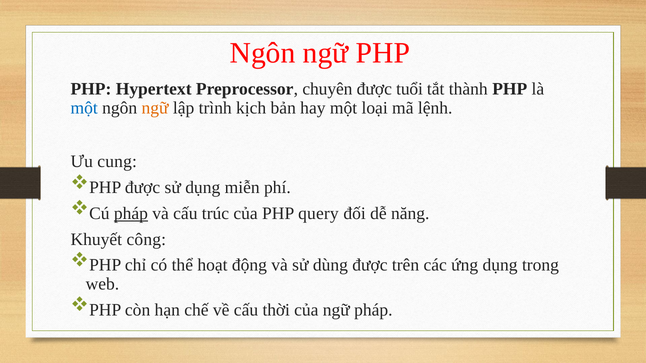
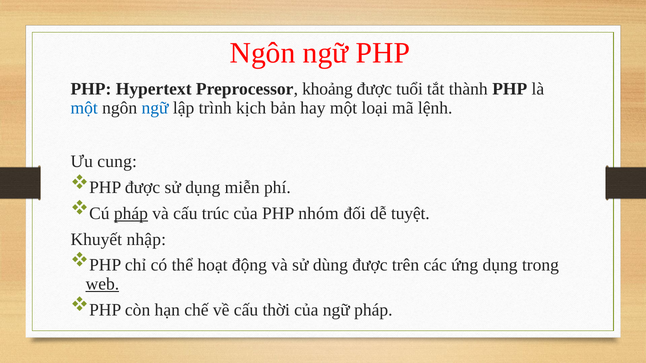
chuyên: chuyên -> khoảng
ngữ at (155, 108) colour: orange -> blue
query: query -> nhóm
năng: năng -> tuyệt
công: công -> nhập
web underline: none -> present
